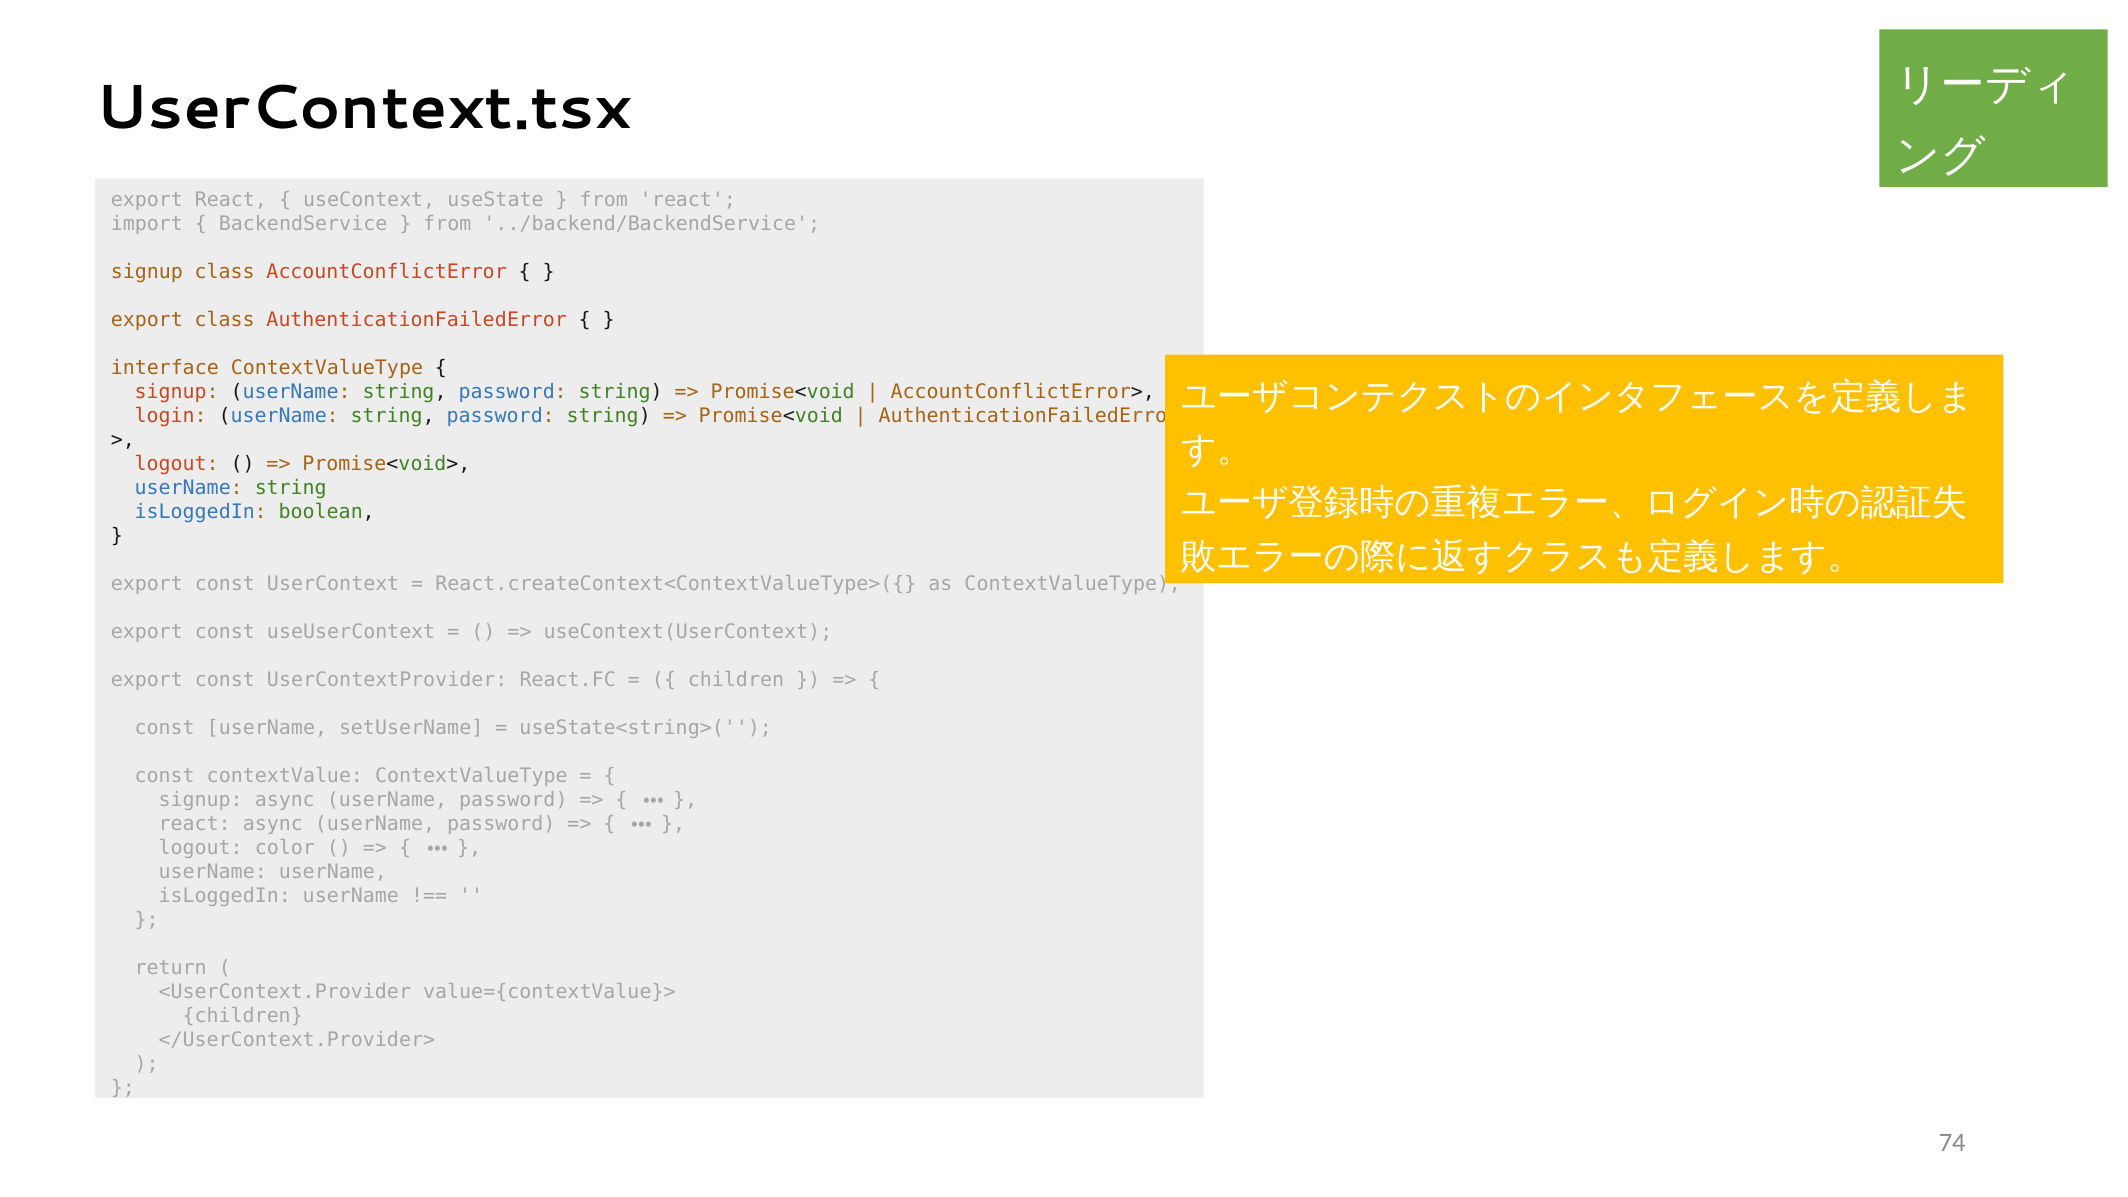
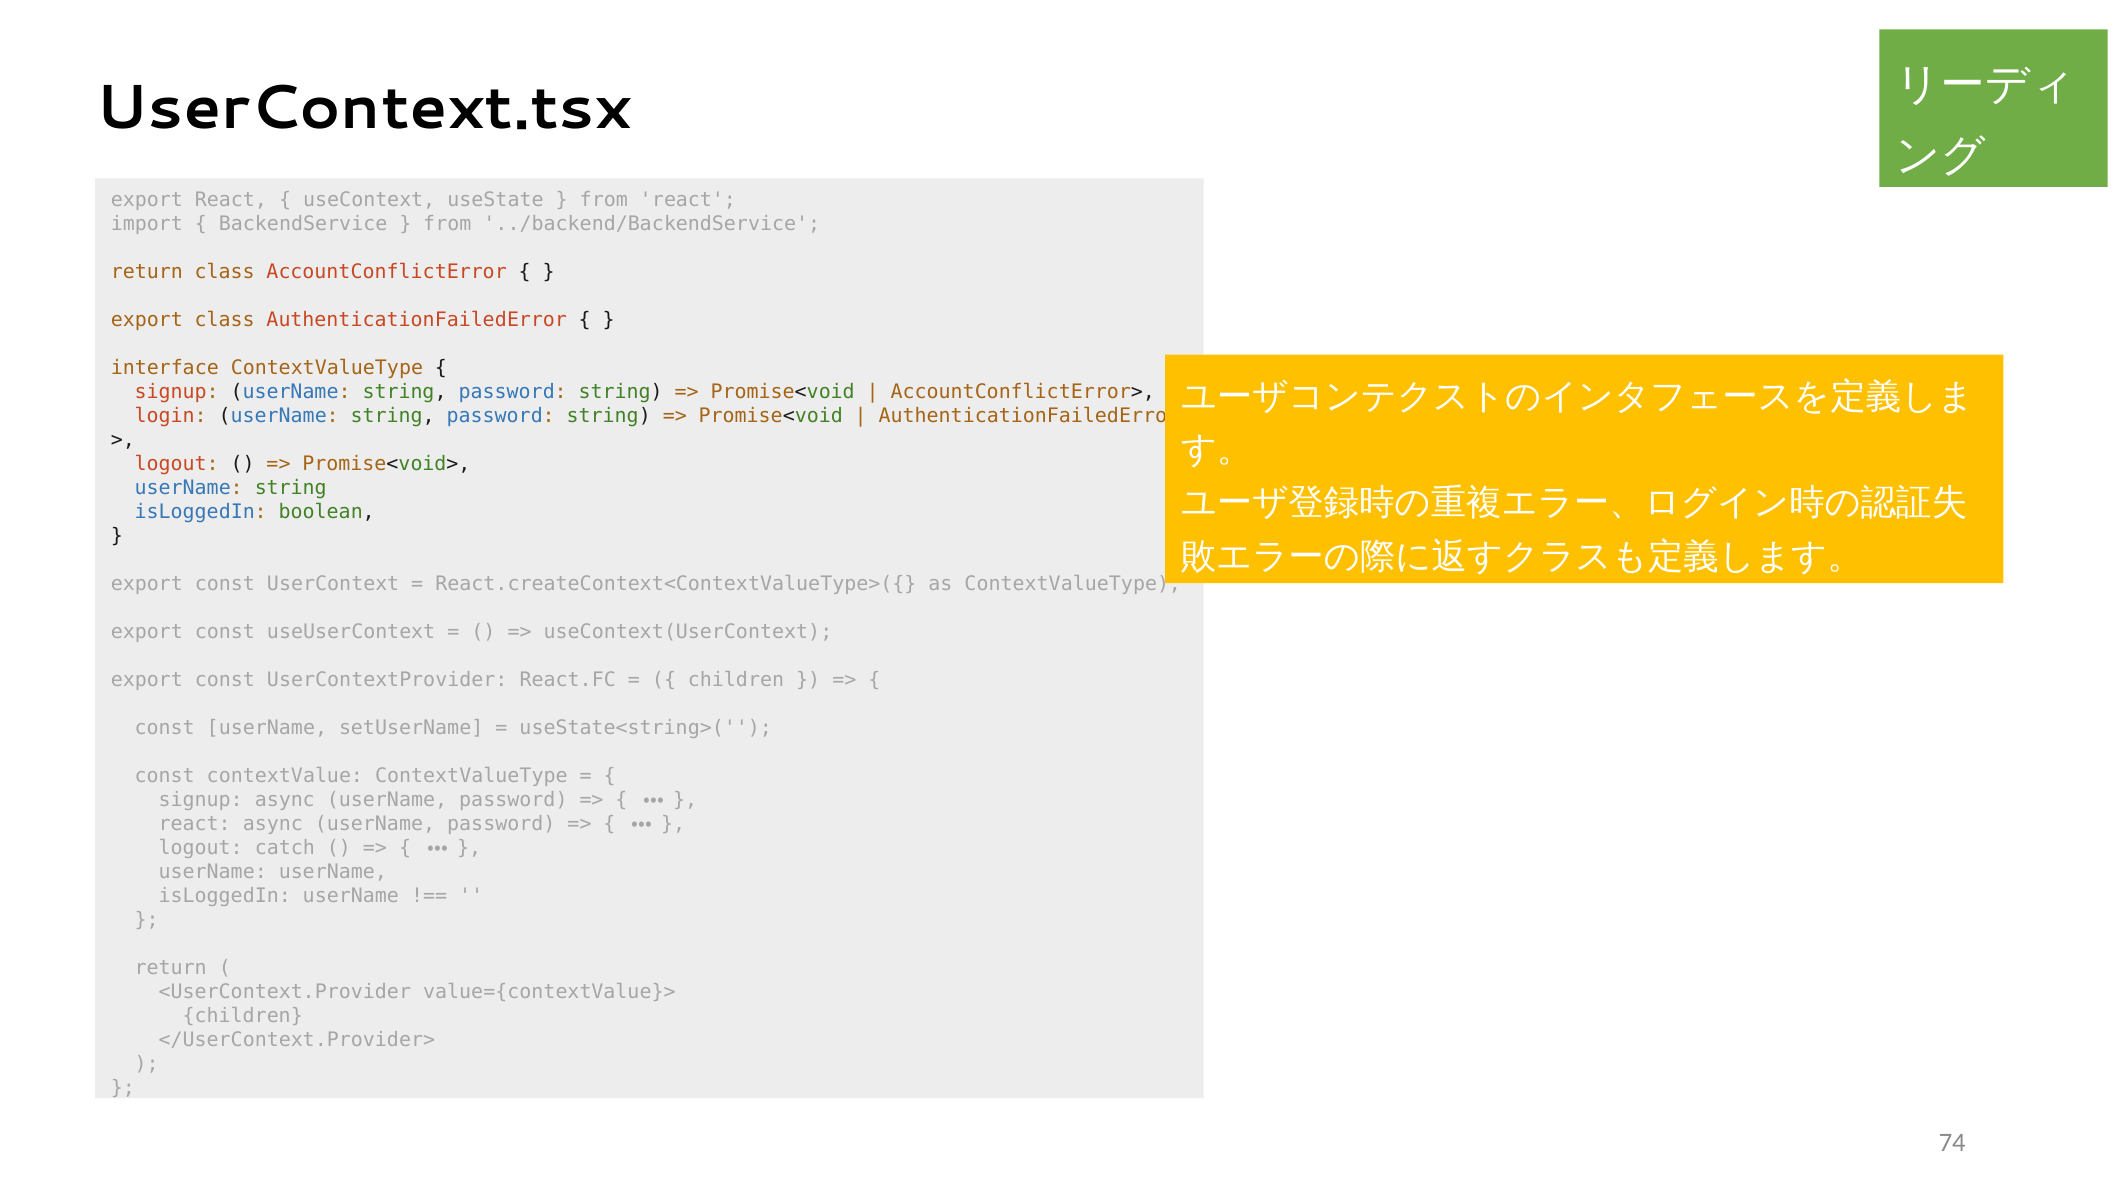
signup at (147, 272): signup -> return
color: color -> catch
